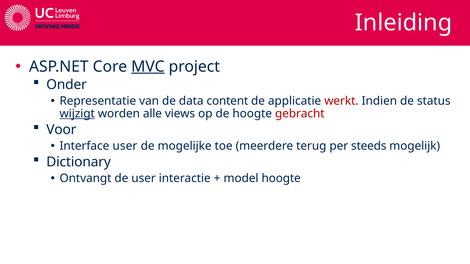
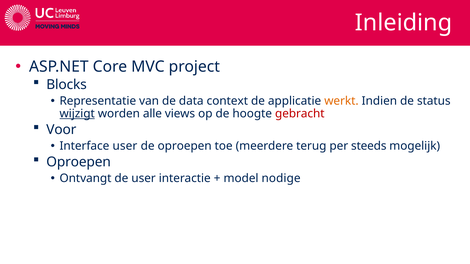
MVC underline: present -> none
Onder: Onder -> Blocks
content: content -> context
werkt colour: red -> orange
de mogelijke: mogelijke -> oproepen
Dictionary at (79, 162): Dictionary -> Oproepen
model hoogte: hoogte -> nodige
